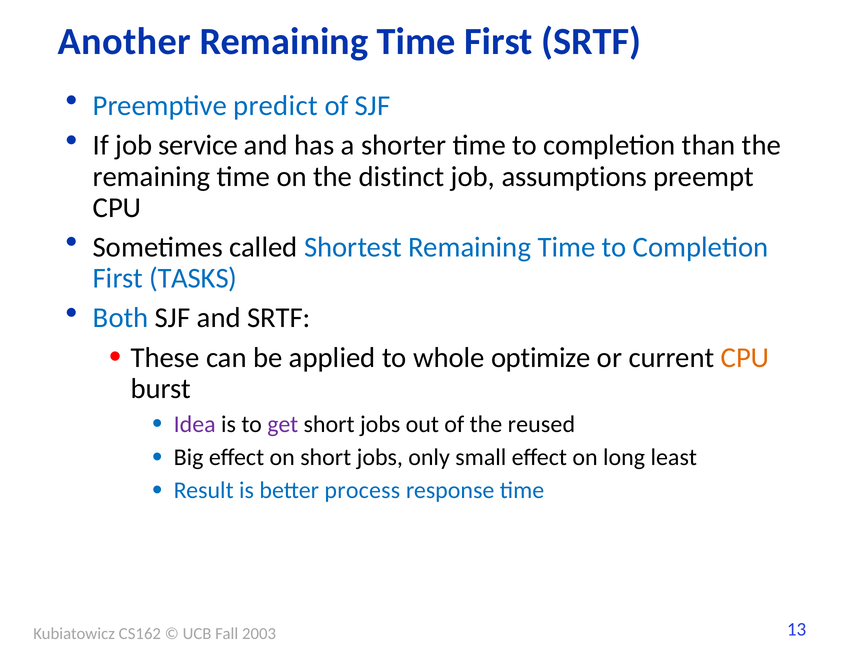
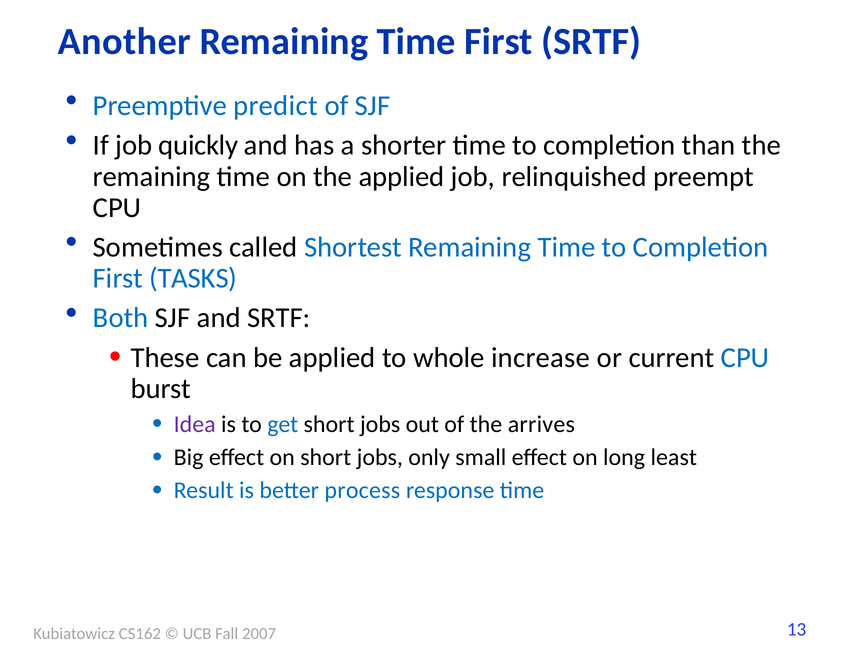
service: service -> quickly
the distinct: distinct -> applied
assumptions: assumptions -> relinquished
optimize: optimize -> increase
CPU at (745, 357) colour: orange -> blue
get colour: purple -> blue
reused: reused -> arrives
2003: 2003 -> 2007
